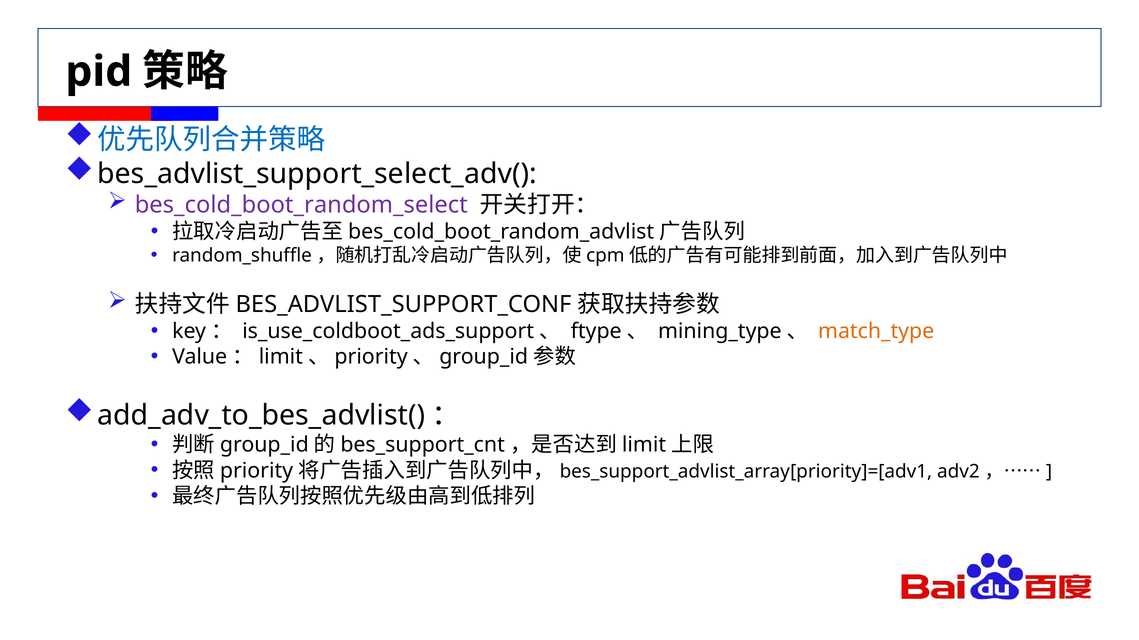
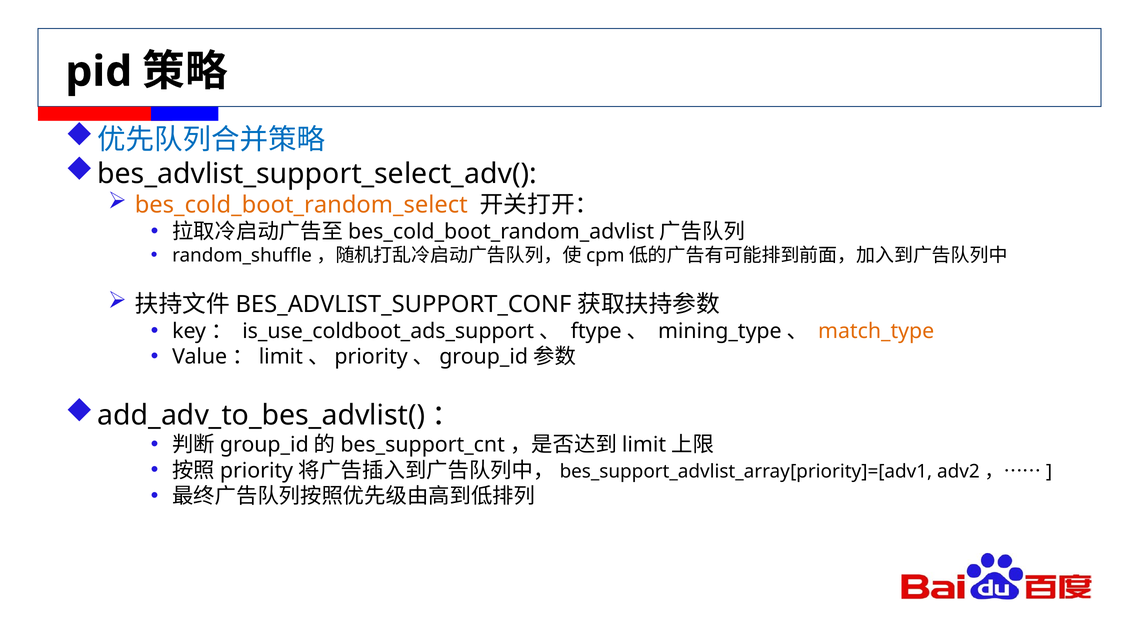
bes_cold_boot_random_select colour: purple -> orange
